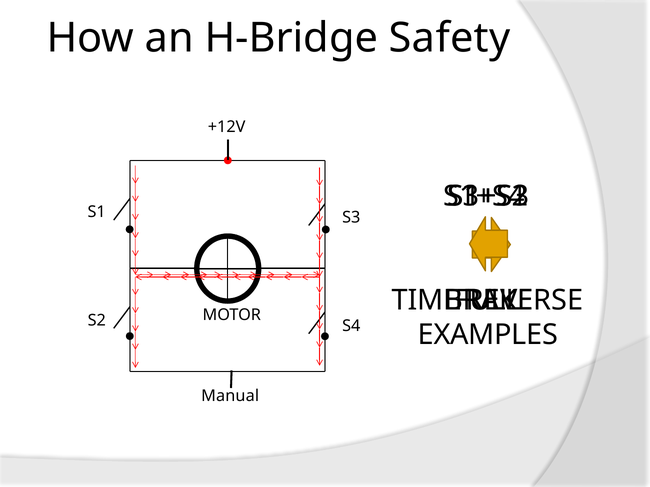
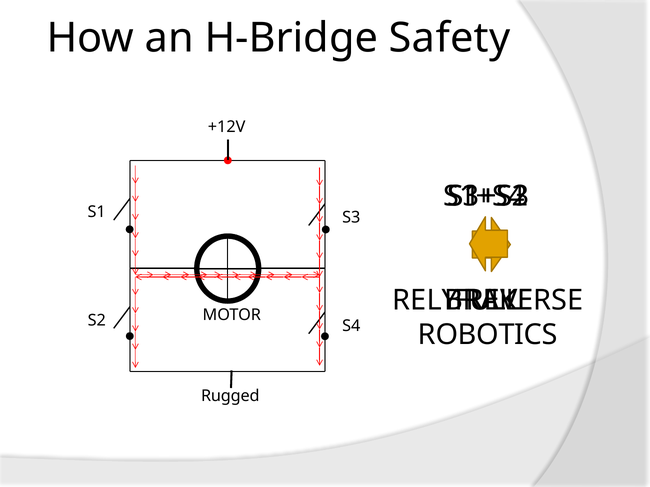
TIME: TIME -> RELY
EXAMPLES: EXAMPLES -> ROBOTICS
Manual: Manual -> Rugged
